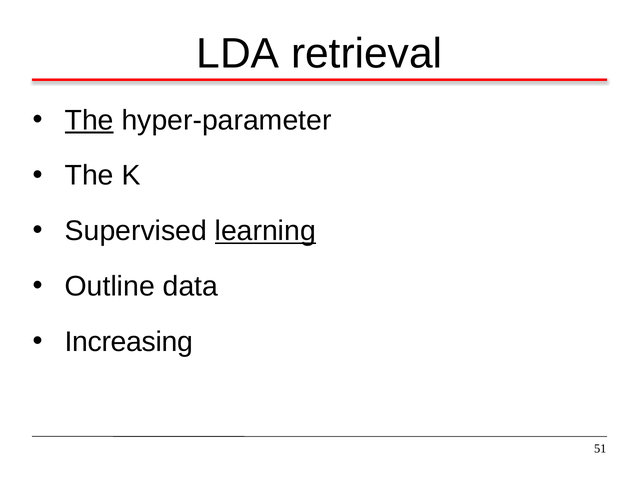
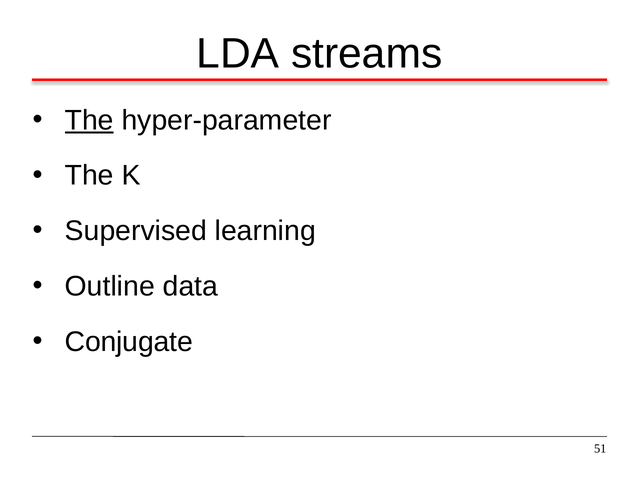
retrieval: retrieval -> streams
learning underline: present -> none
Increasing: Increasing -> Conjugate
